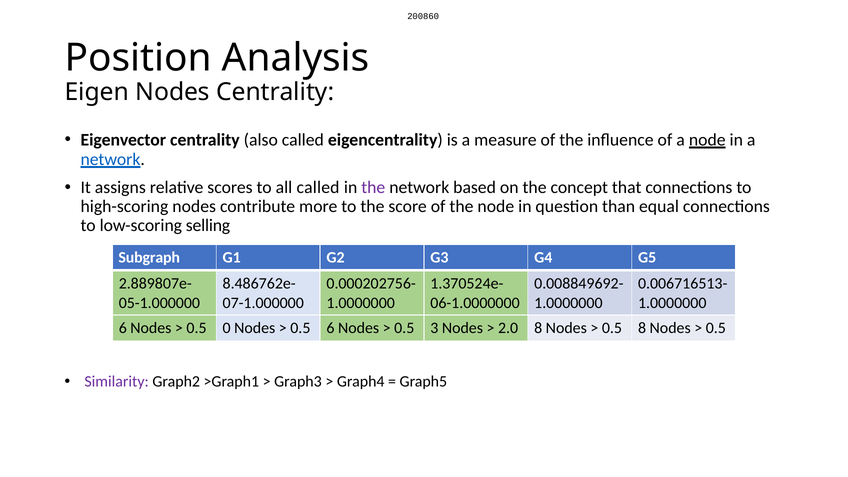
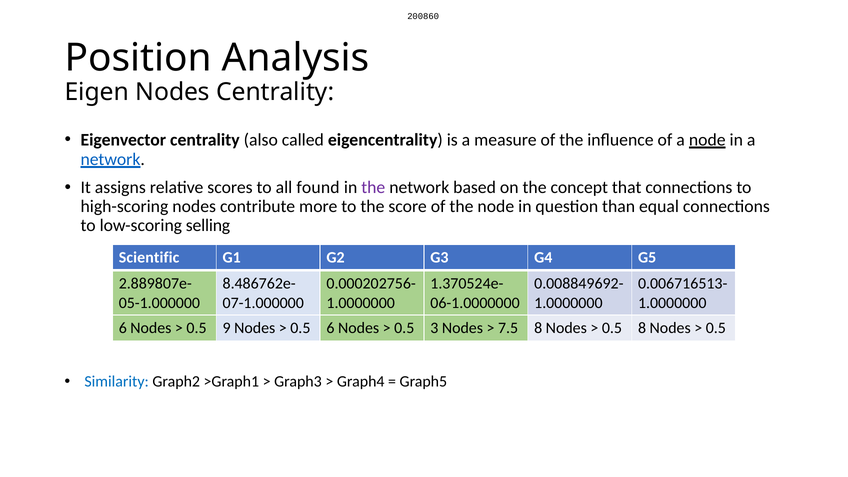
all called: called -> found
Subgraph: Subgraph -> Scientific
0: 0 -> 9
2.0: 2.0 -> 7.5
Similarity colour: purple -> blue
